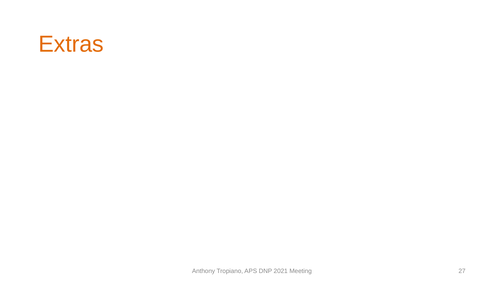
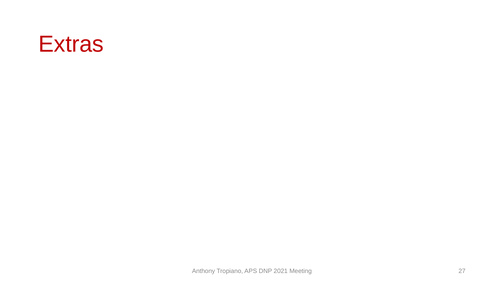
Extras colour: orange -> red
